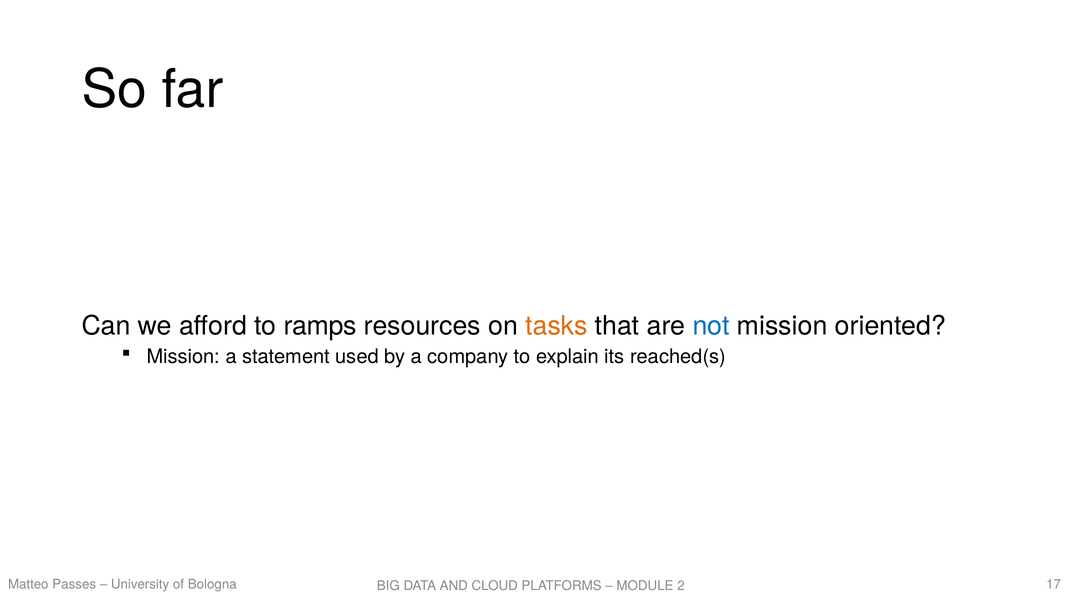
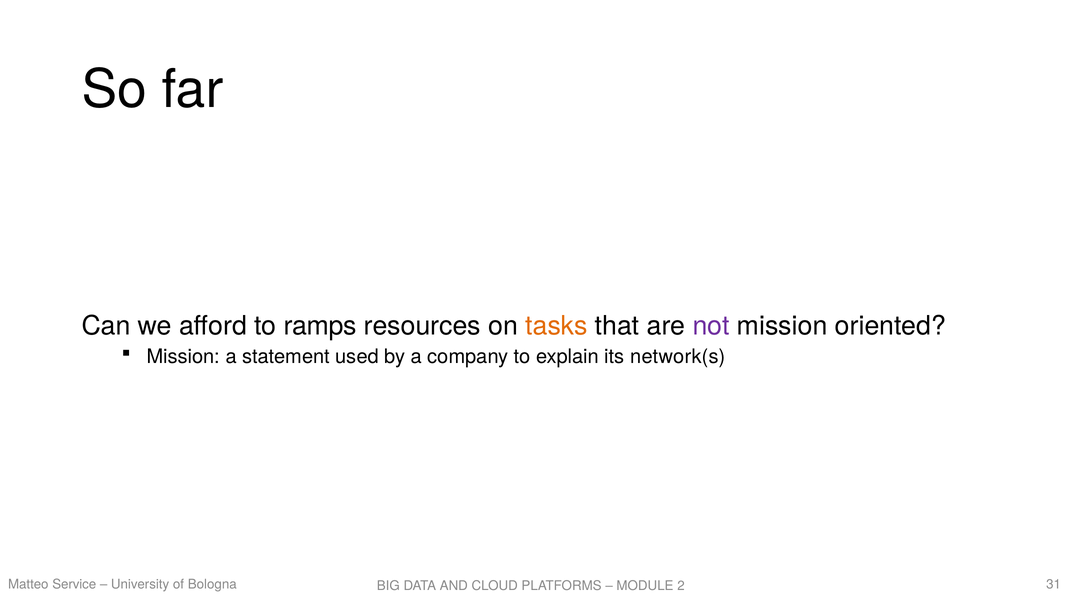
not colour: blue -> purple
reached(s: reached(s -> network(s
Passes: Passes -> Service
17: 17 -> 31
